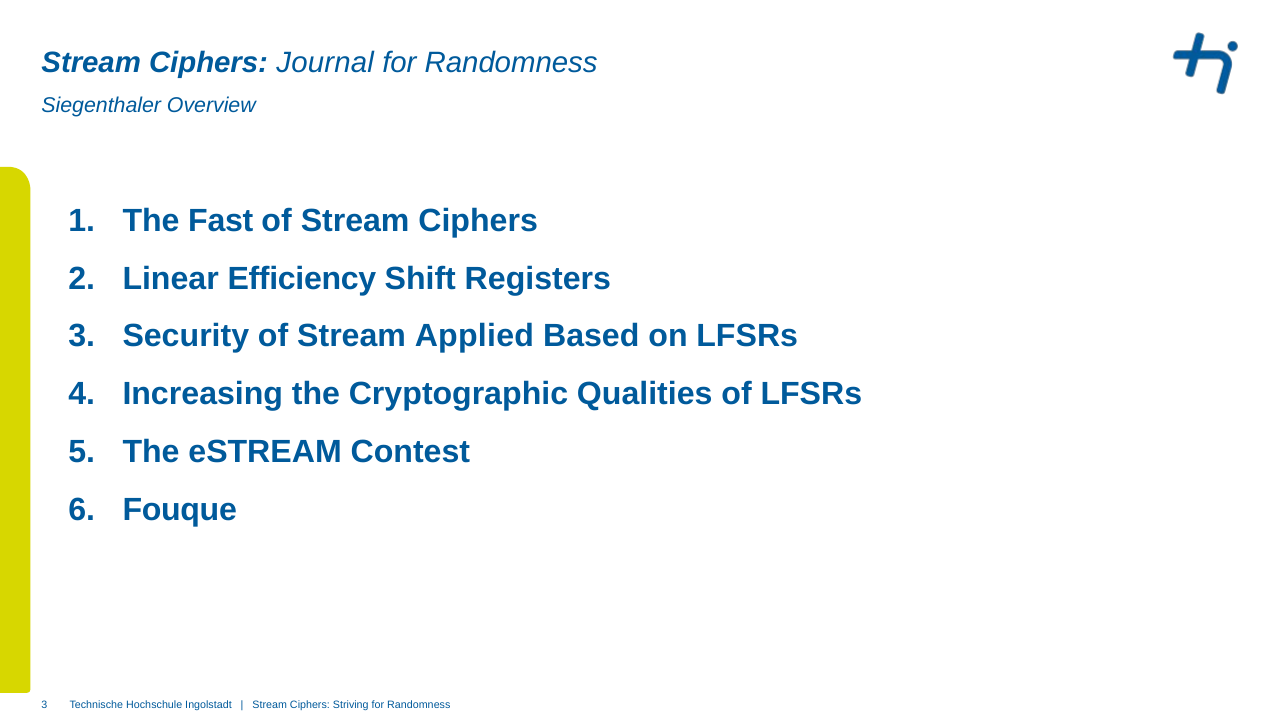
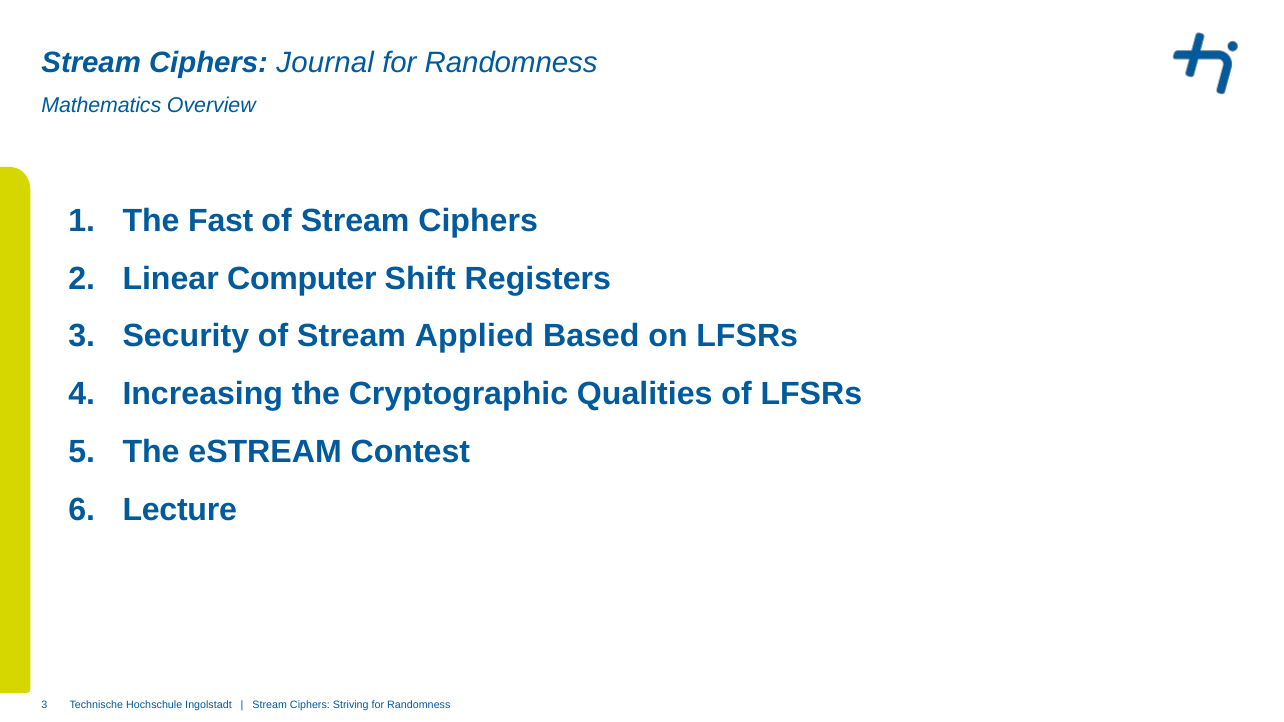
Siegenthaler: Siegenthaler -> Mathematics
Efficiency: Efficiency -> Computer
Fouque: Fouque -> Lecture
